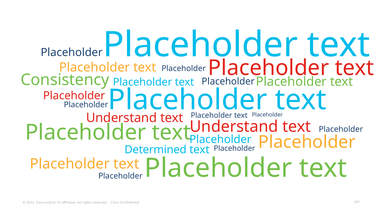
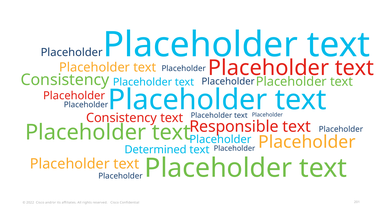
Understand at (122, 118): Understand -> Consistency
Understand at (234, 127): Understand -> Responsible
